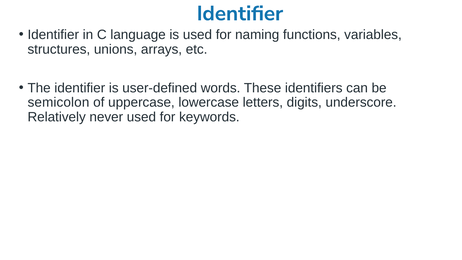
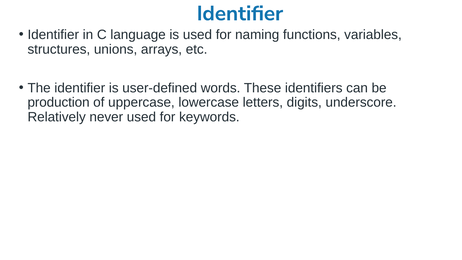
semicolon: semicolon -> production
